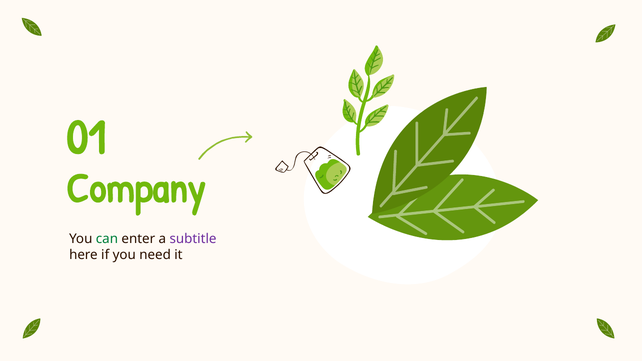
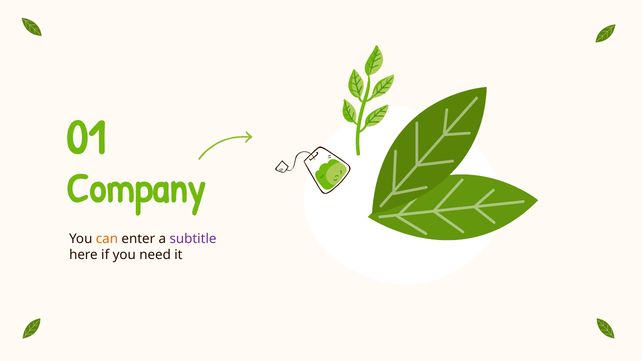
can colour: green -> orange
